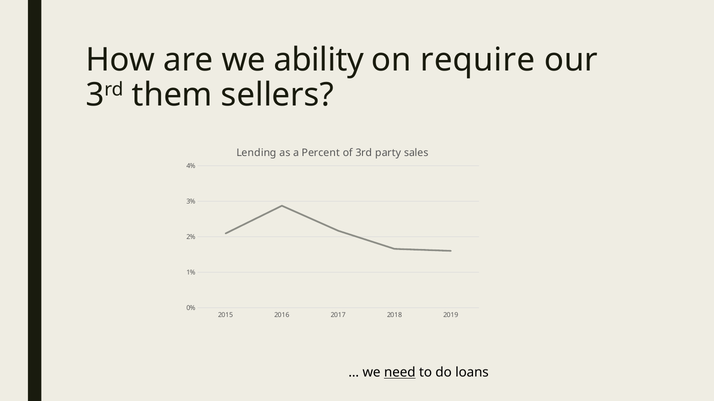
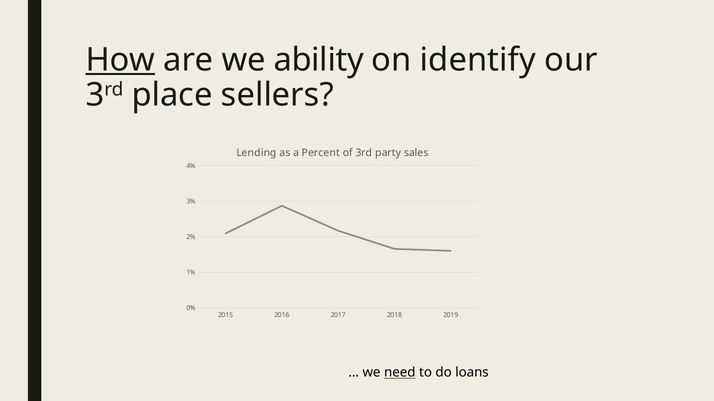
How underline: none -> present
require: require -> identify
them: them -> place
